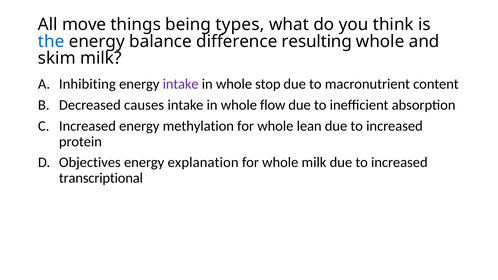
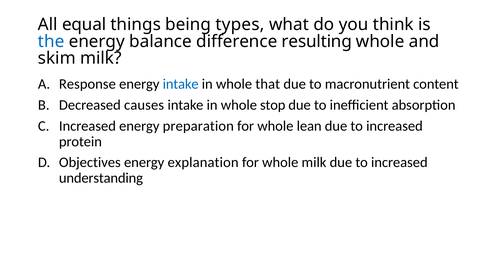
move: move -> equal
Inhibiting: Inhibiting -> Response
intake at (181, 84) colour: purple -> blue
stop: stop -> that
flow: flow -> stop
methylation: methylation -> preparation
transcriptional: transcriptional -> understanding
